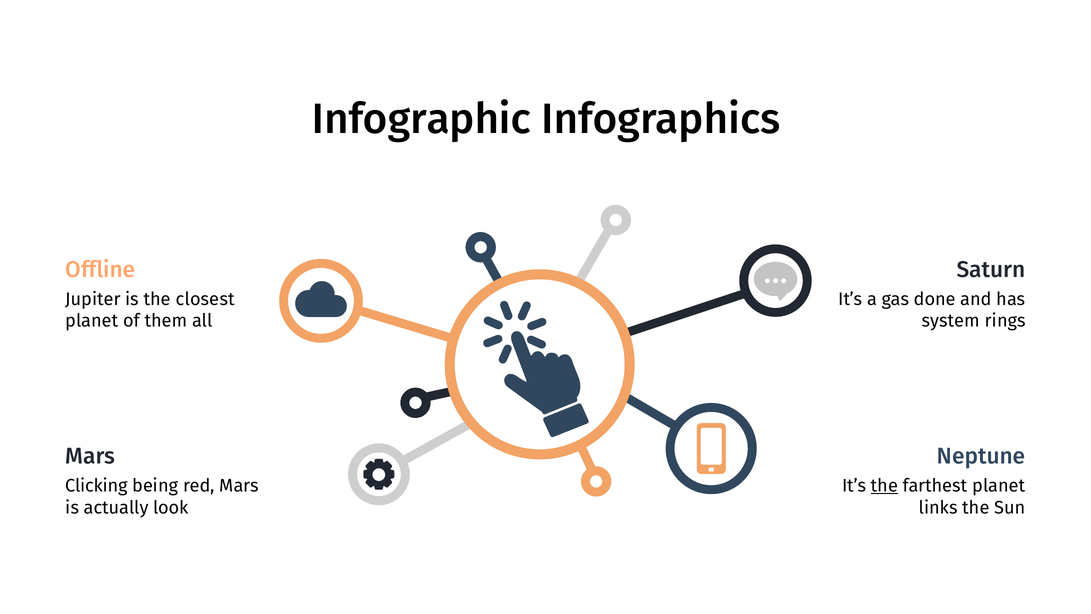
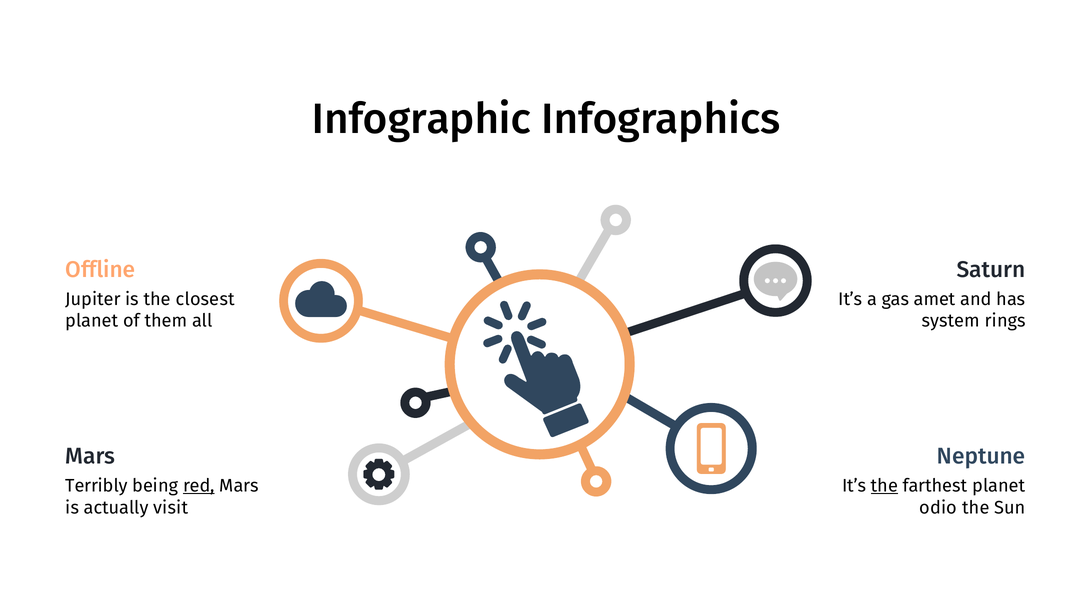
done: done -> amet
Clicking: Clicking -> Terribly
red underline: none -> present
look: look -> visit
links: links -> odio
